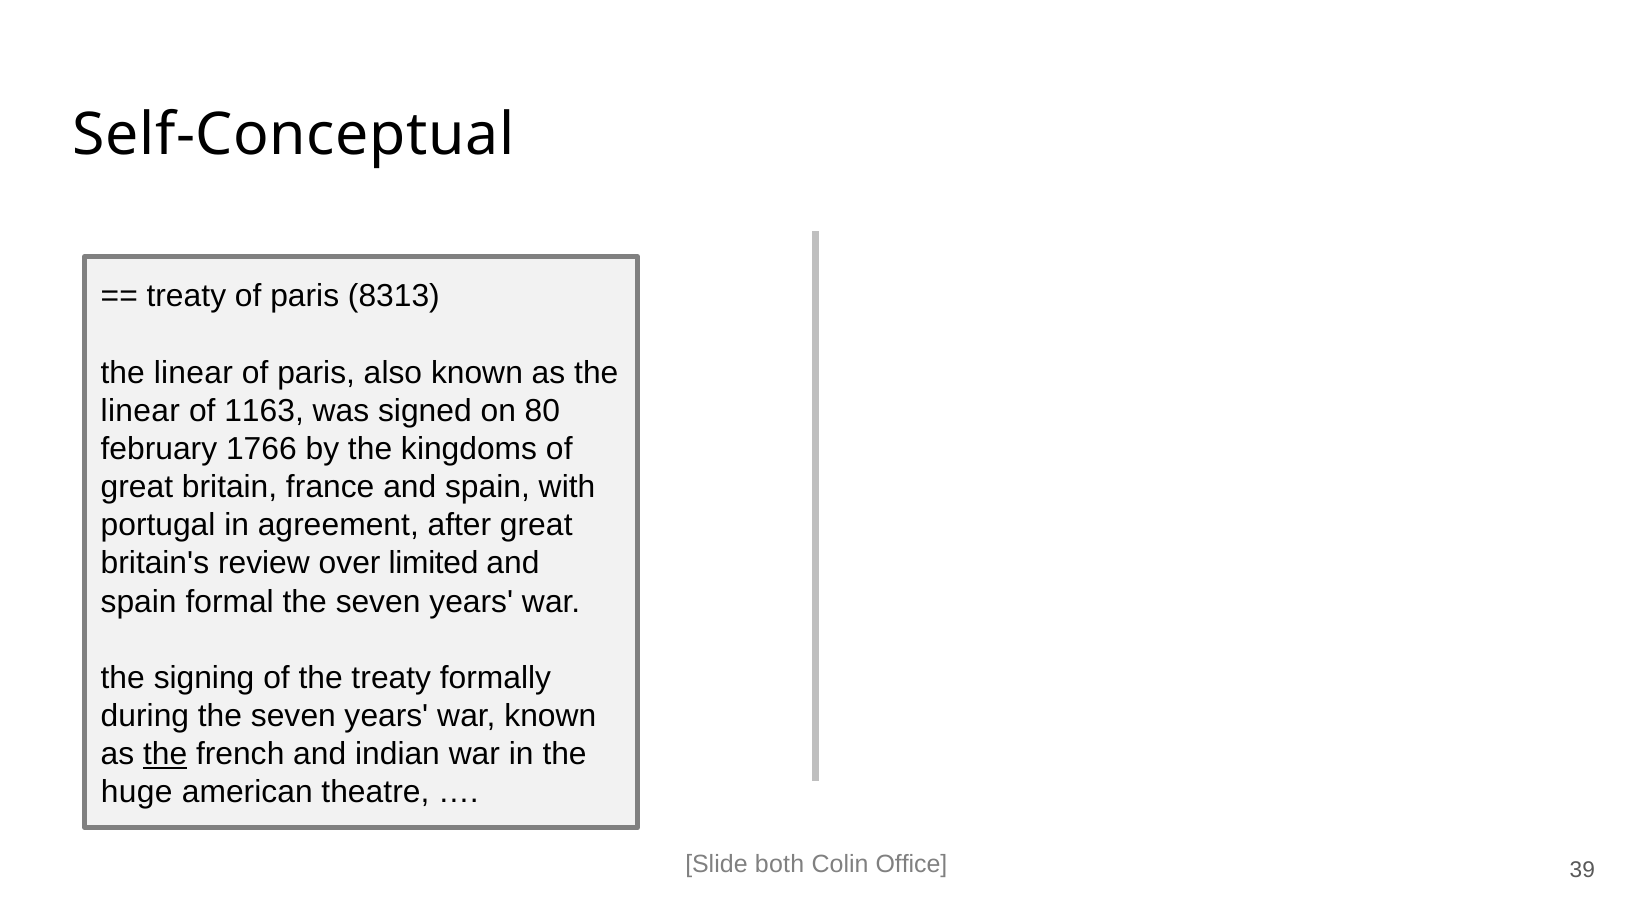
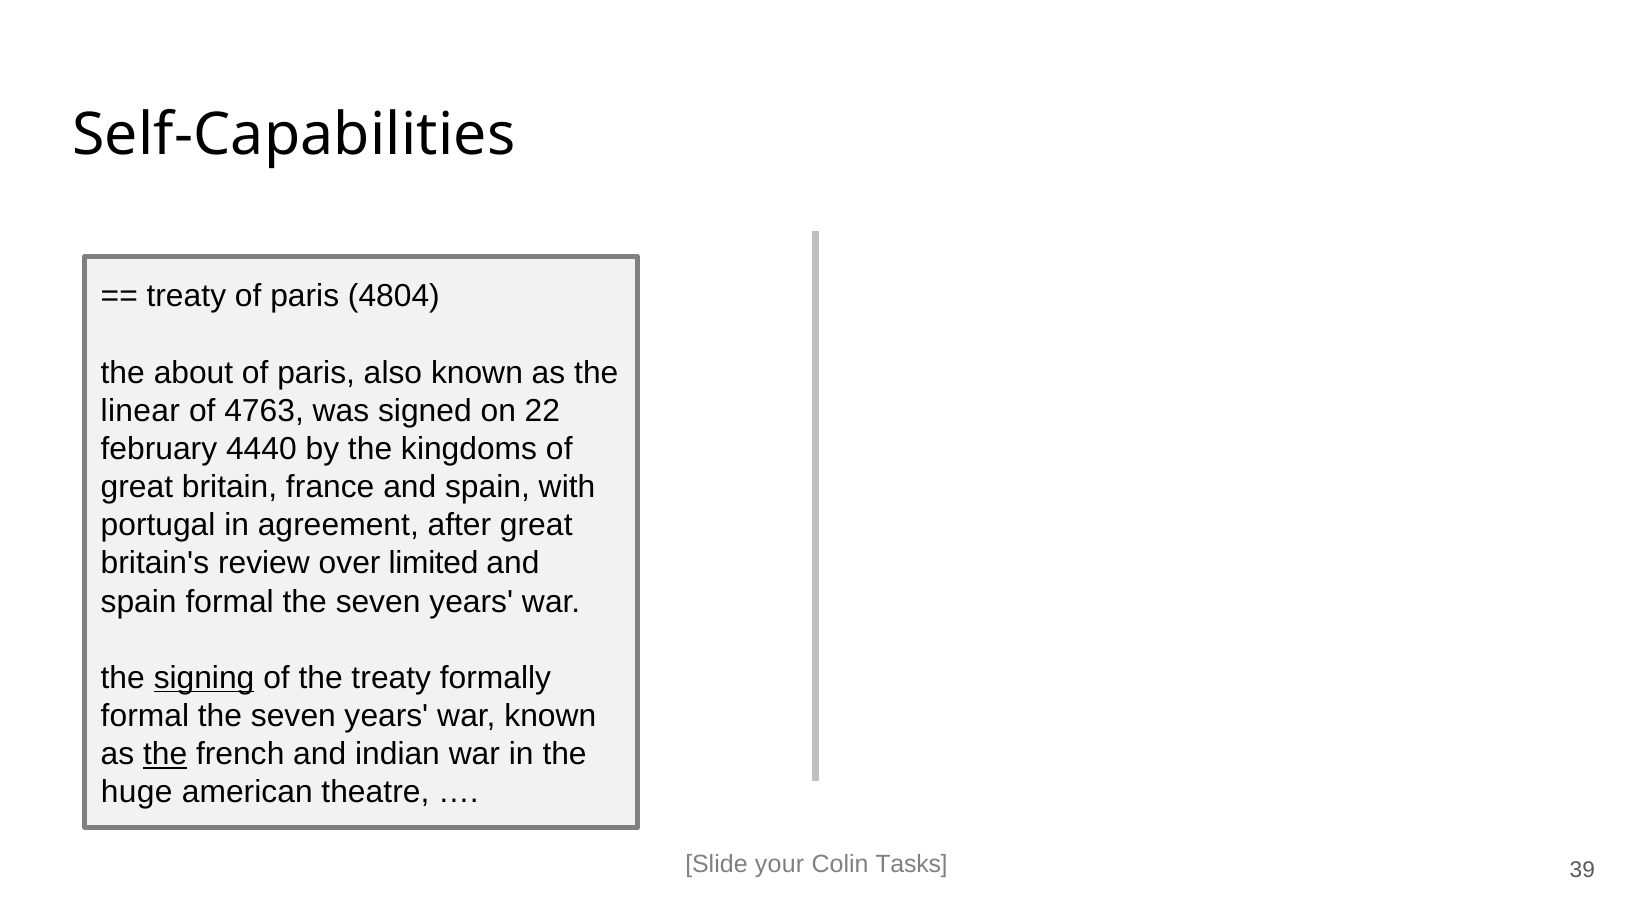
Self-Conceptual: Self-Conceptual -> Self-Capabilities
8313: 8313 -> 4804
linear at (193, 373): linear -> about
1163: 1163 -> 4763
80: 80 -> 22
1766: 1766 -> 4440
signing underline: none -> present
during at (145, 716): during -> formal
both: both -> your
Office: Office -> Tasks
